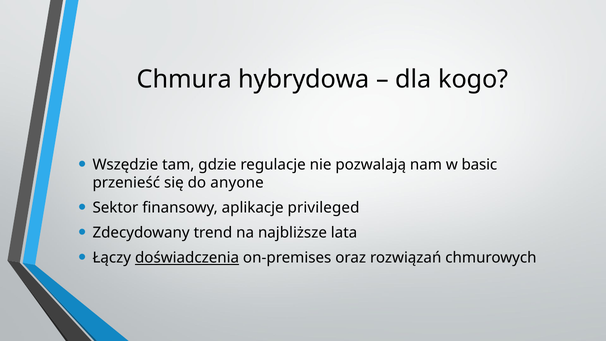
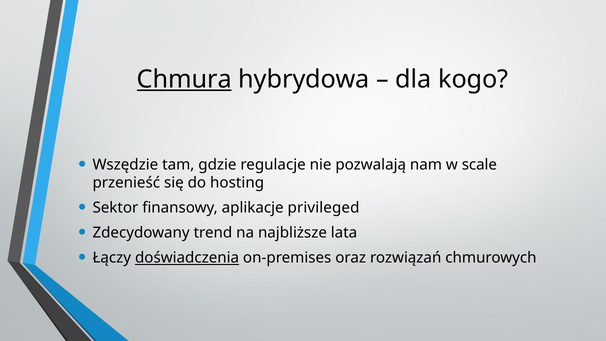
Chmura underline: none -> present
basic: basic -> scale
anyone: anyone -> hosting
